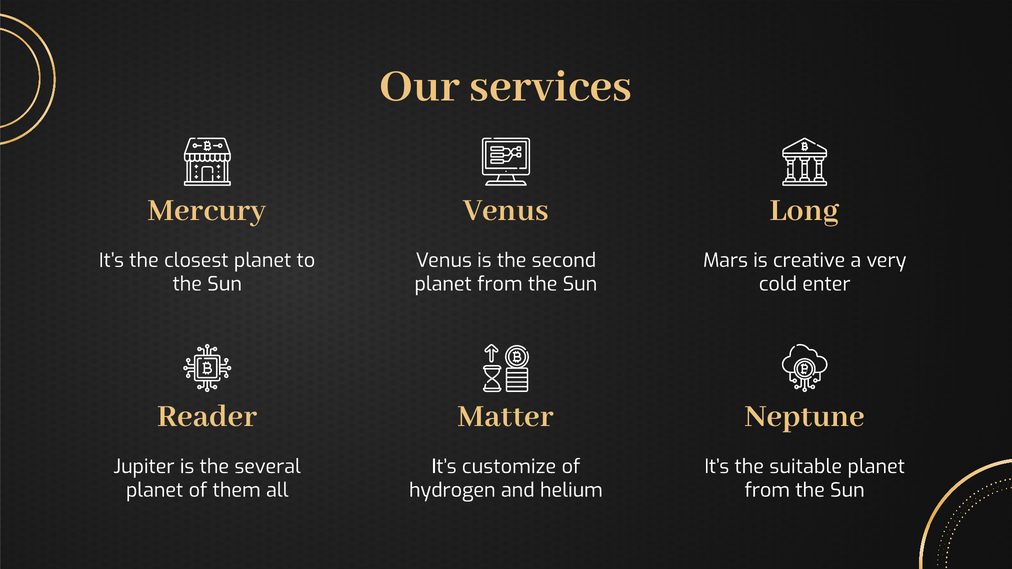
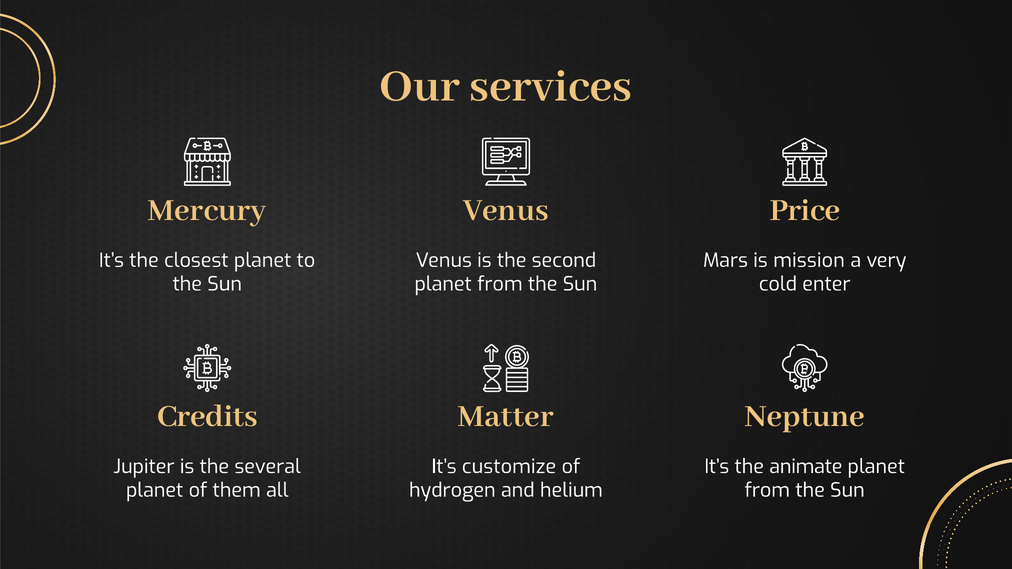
Long: Long -> Price
creative: creative -> mission
Reader: Reader -> Credits
suitable: suitable -> animate
